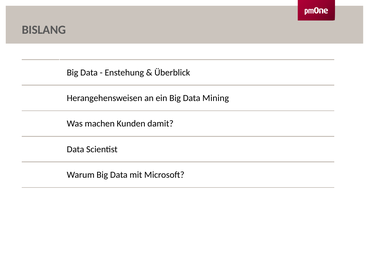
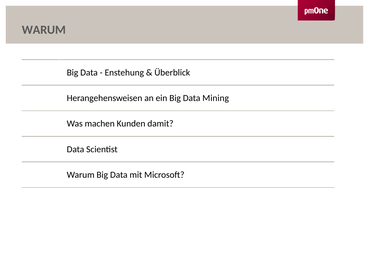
BISLANG at (44, 30): BISLANG -> WARUM
